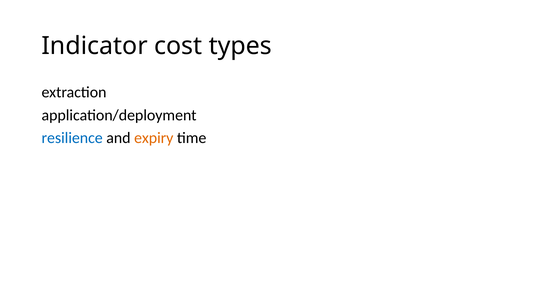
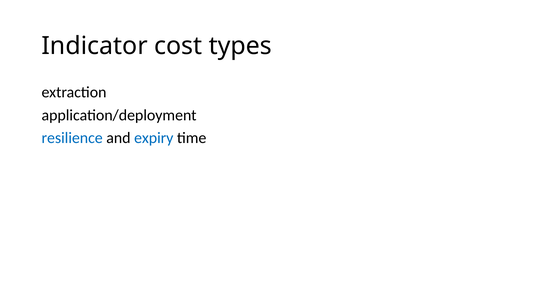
expiry colour: orange -> blue
